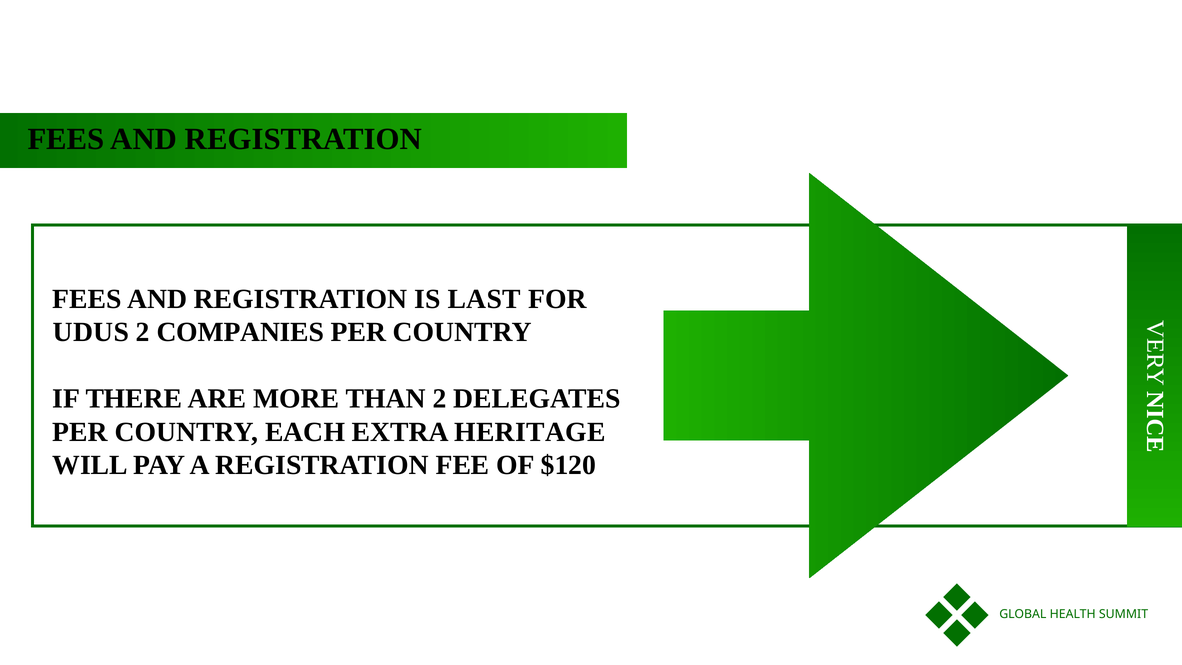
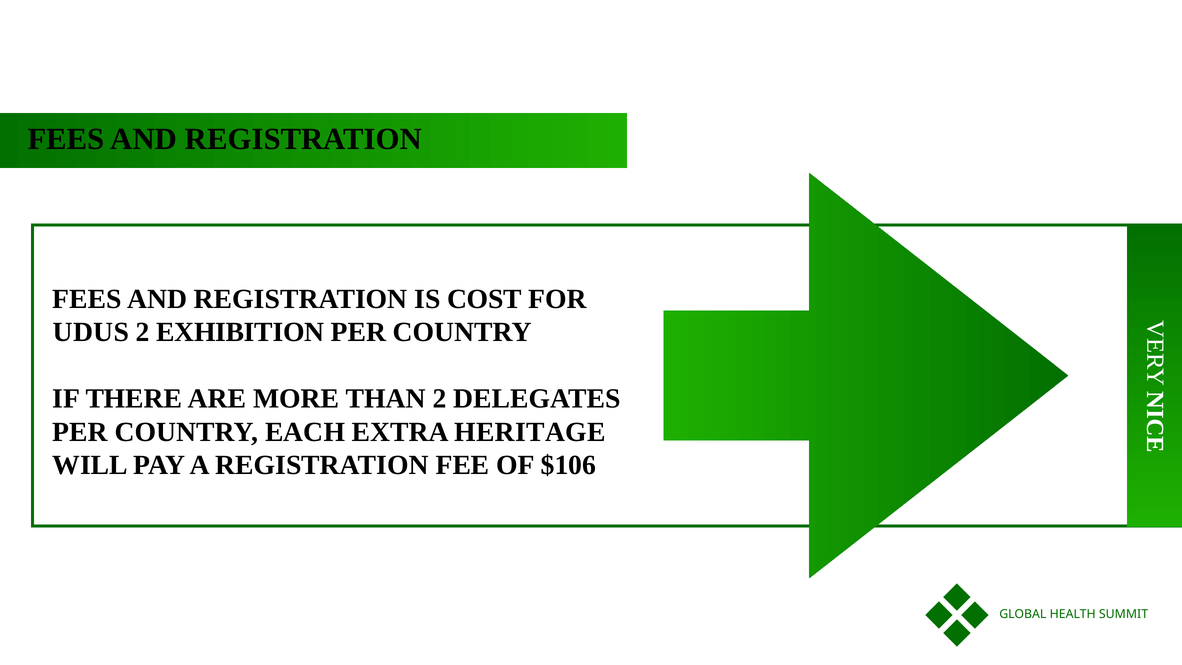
LAST: LAST -> COST
COMPANIES: COMPANIES -> EXHIBITION
$120: $120 -> $106
